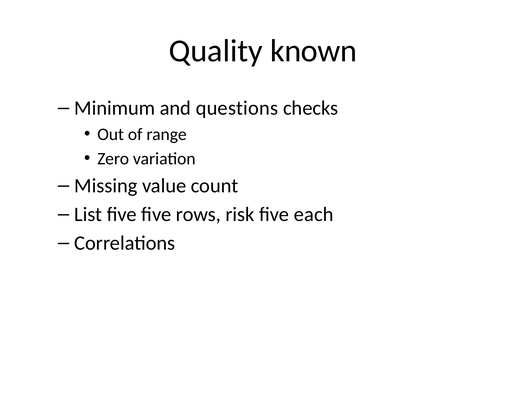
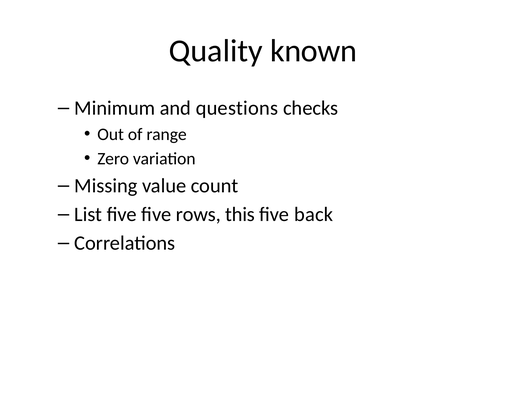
risk: risk -> this
each: each -> back
